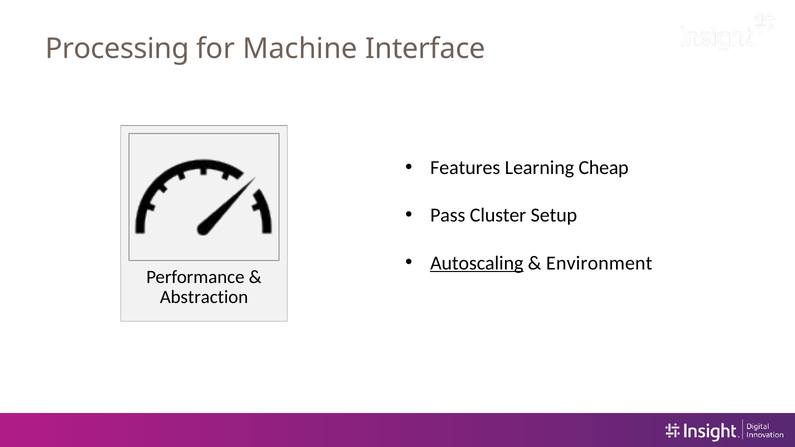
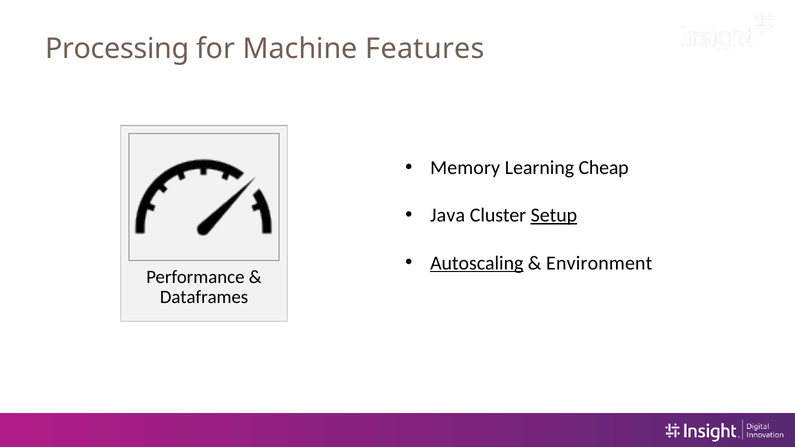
Interface: Interface -> Features
Features: Features -> Memory
Pass: Pass -> Java
Setup underline: none -> present
Abstraction: Abstraction -> Dataframes
